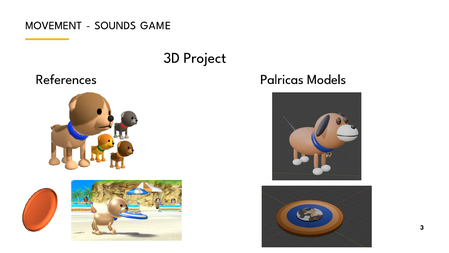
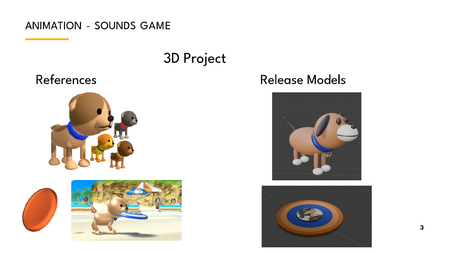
MOVEMENT: MOVEMENT -> ANIMATION
Palricas: Palricas -> Release
